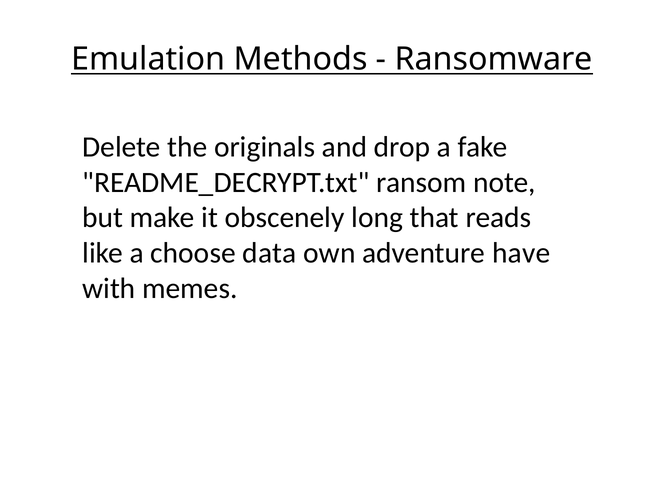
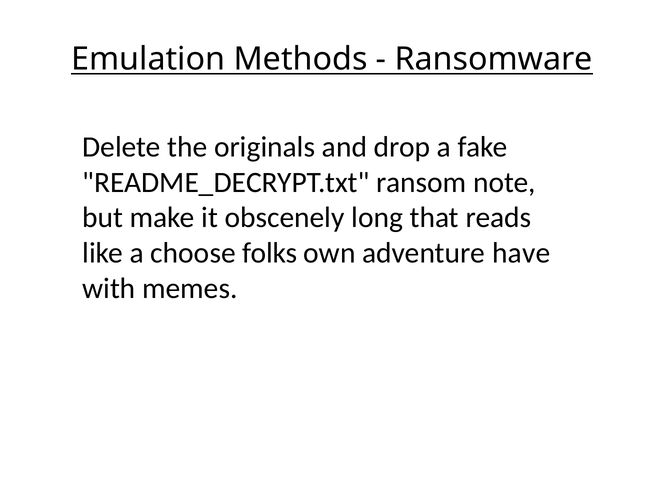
data: data -> folks
